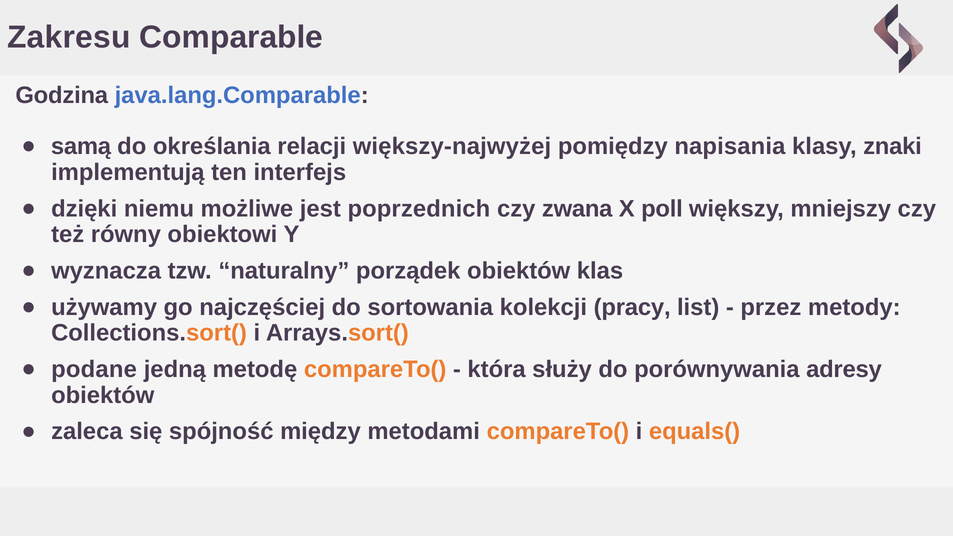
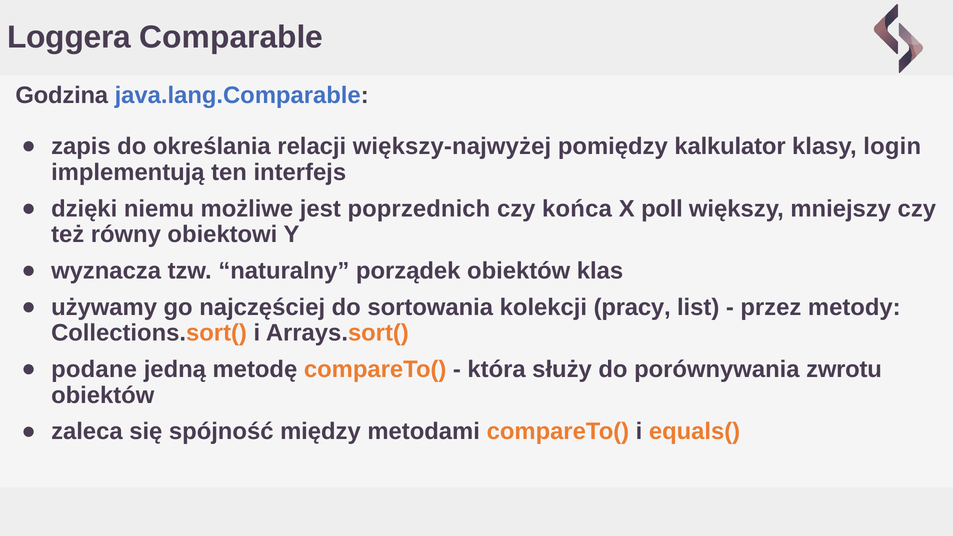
Zakresu: Zakresu -> Loggera
samą: samą -> zapis
napisania: napisania -> kalkulator
znaki: znaki -> login
zwana: zwana -> końca
adresy: adresy -> zwrotu
